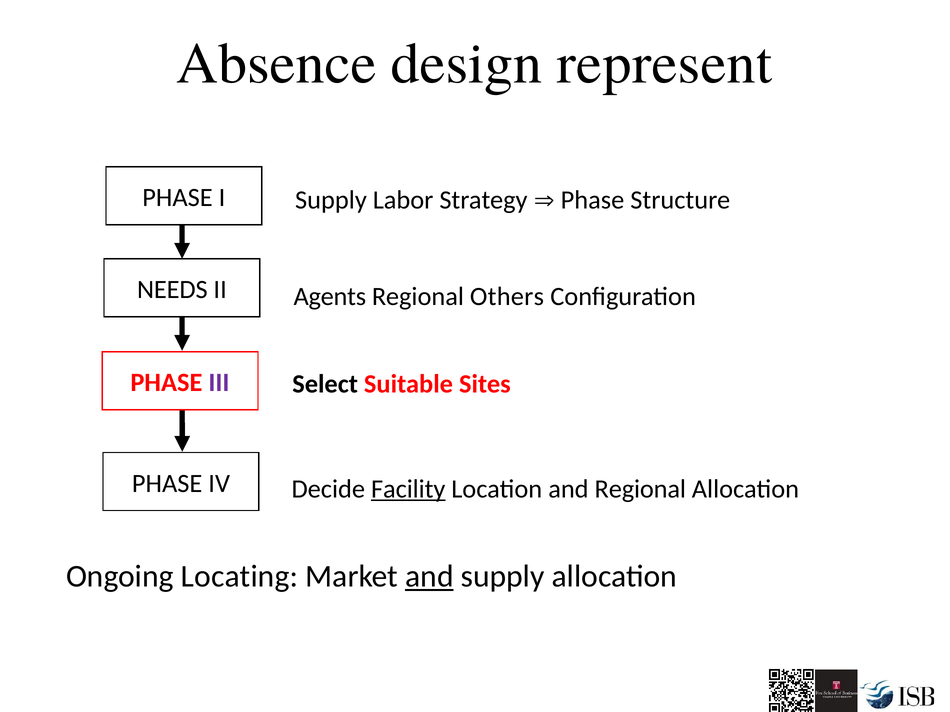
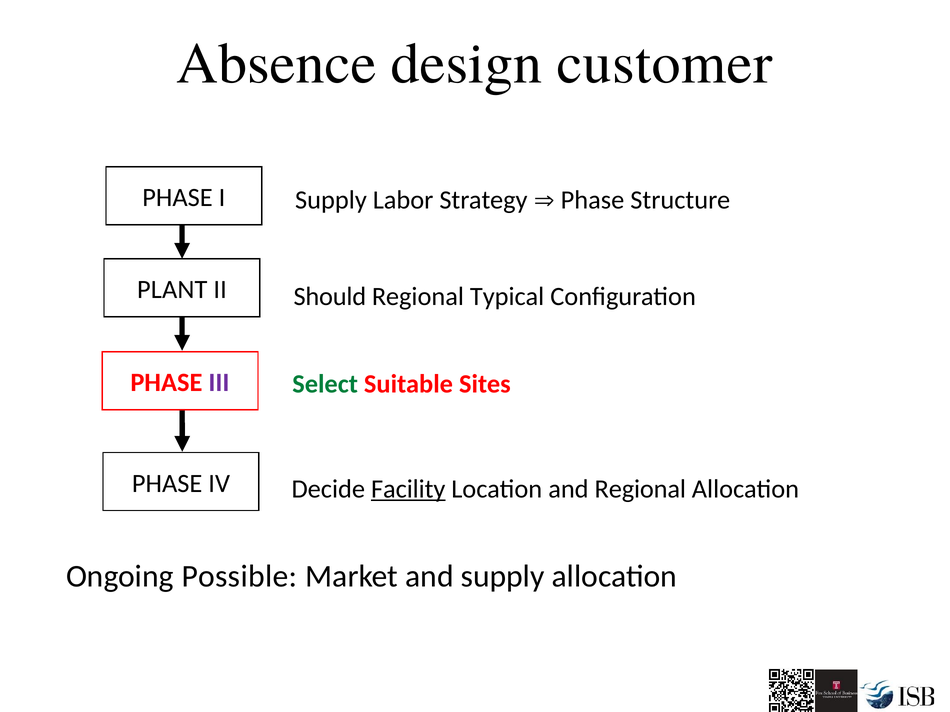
represent: represent -> customer
NEEDS: NEEDS -> PLANT
Agents: Agents -> Should
Others: Others -> Typical
Select colour: black -> green
Locating: Locating -> Possible
and at (429, 577) underline: present -> none
